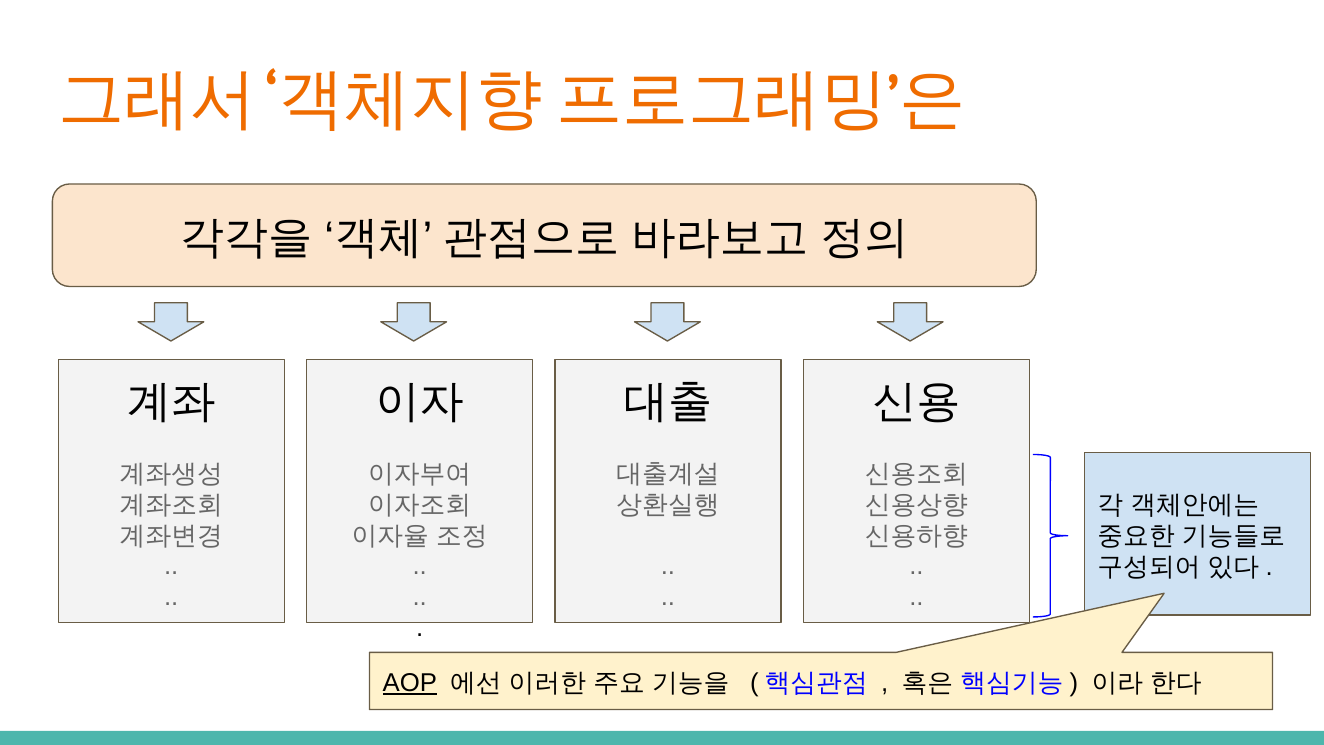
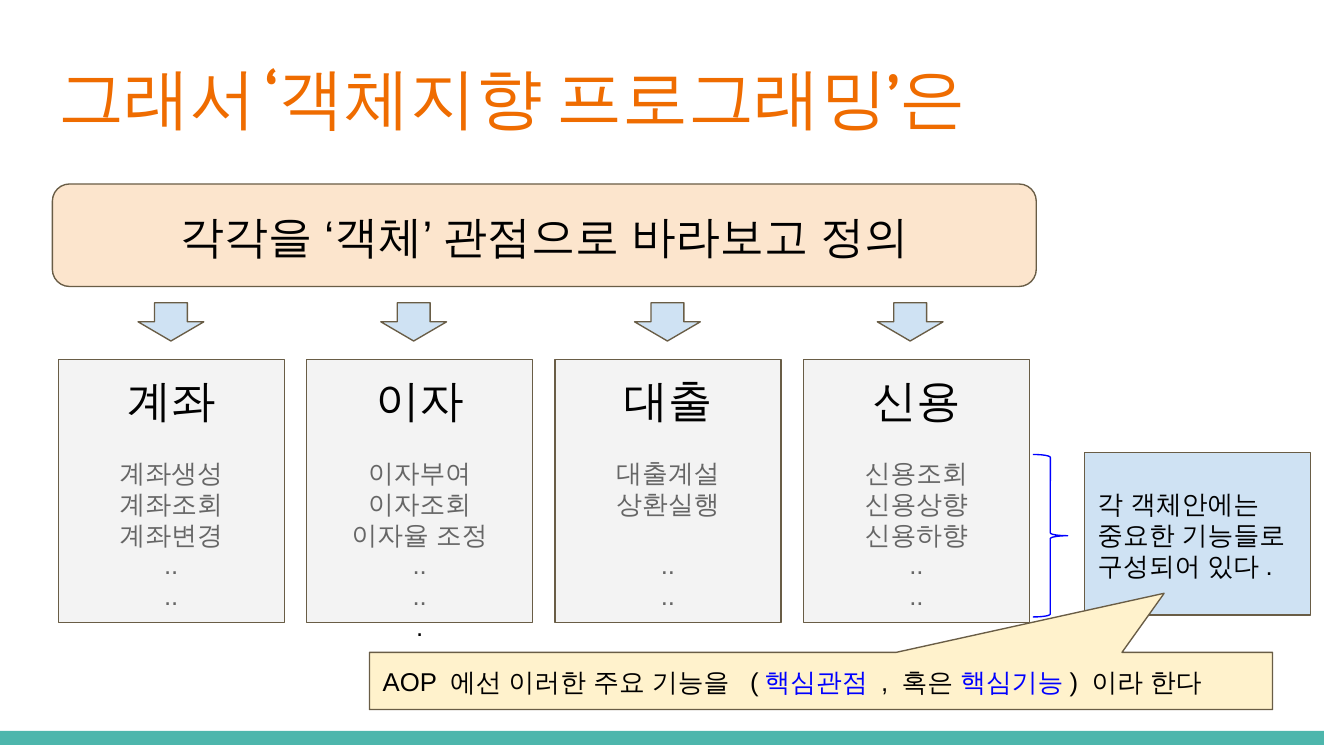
AOP underline: present -> none
